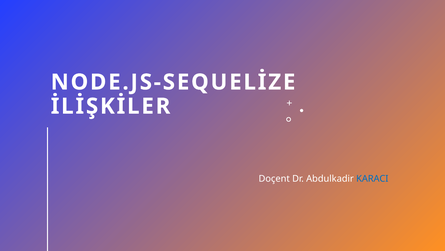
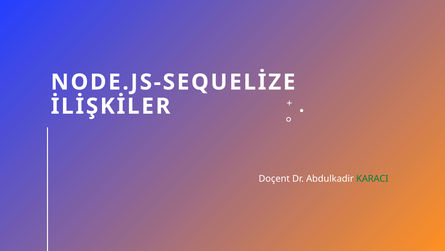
KARACI colour: blue -> green
